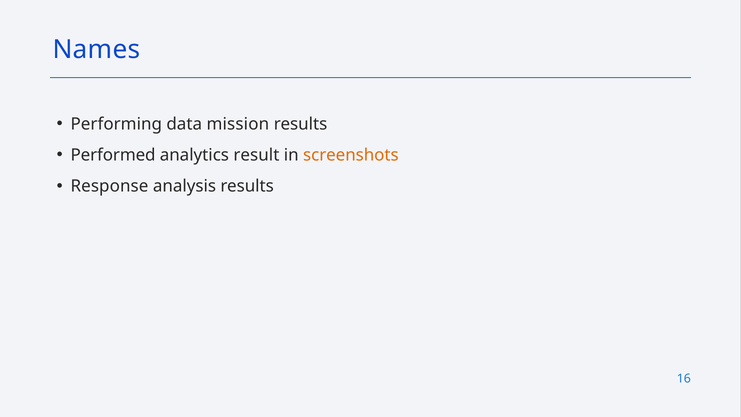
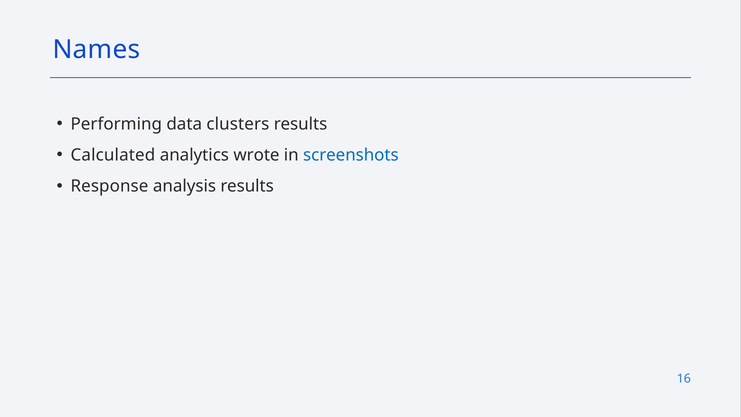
mission: mission -> clusters
Performed: Performed -> Calculated
result: result -> wrote
screenshots colour: orange -> blue
